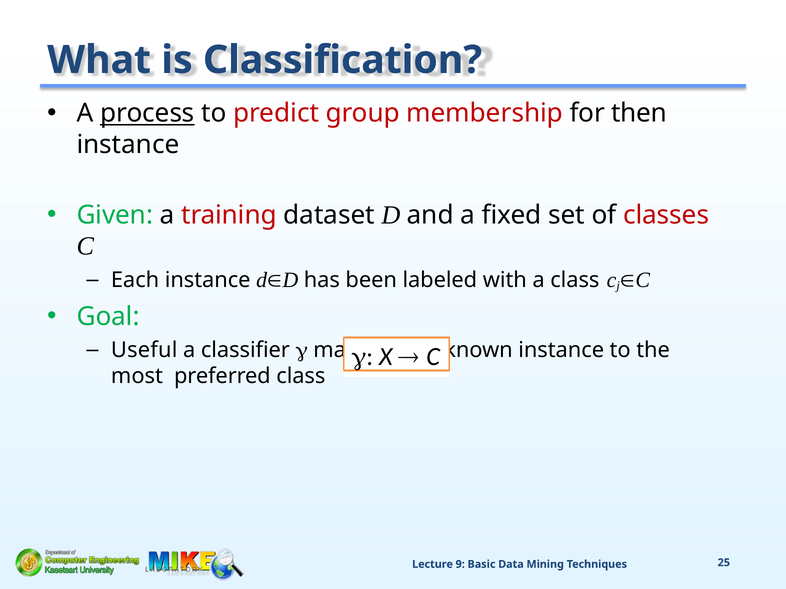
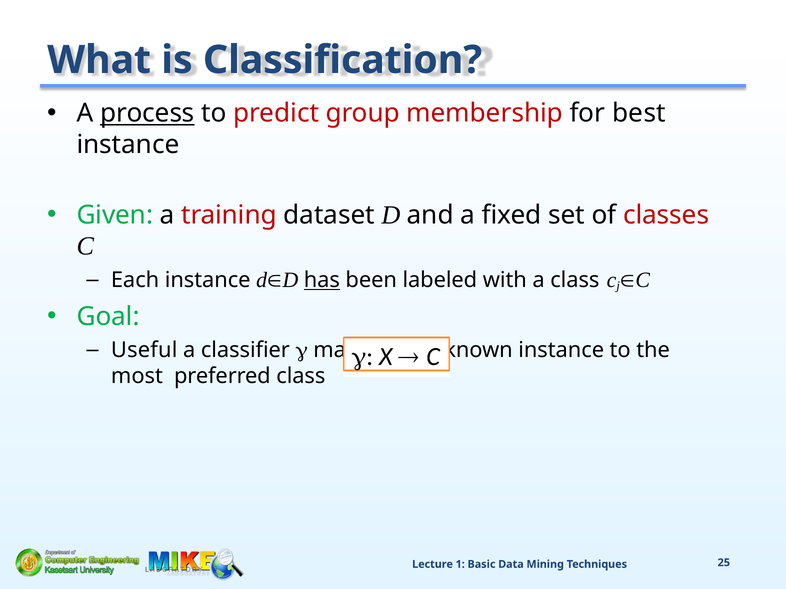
then: then -> best
has underline: none -> present
9: 9 -> 1
